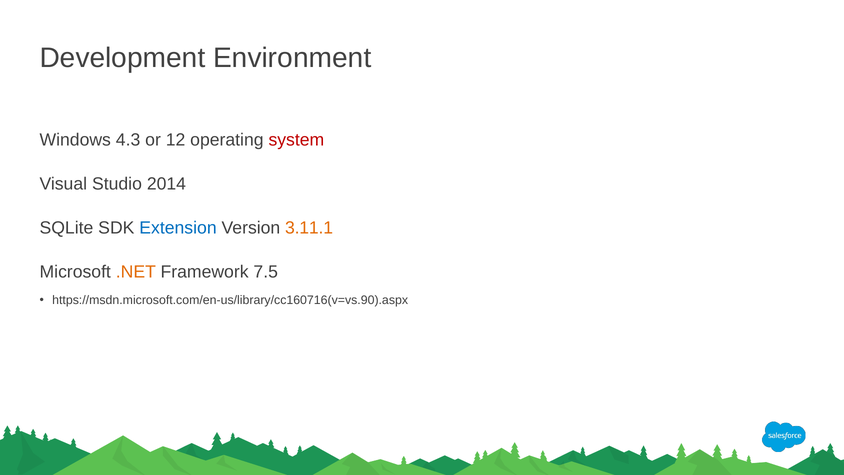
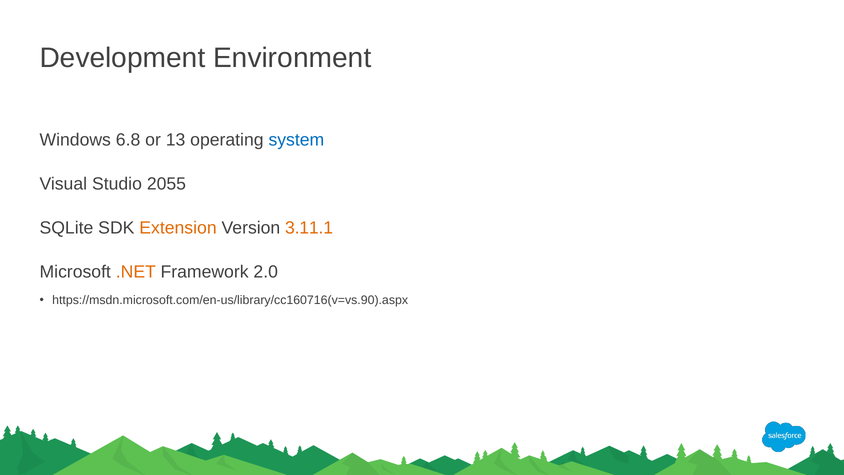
4.3: 4.3 -> 6.8
12: 12 -> 13
system colour: red -> blue
2014: 2014 -> 2055
Extension colour: blue -> orange
7.5: 7.5 -> 2.0
